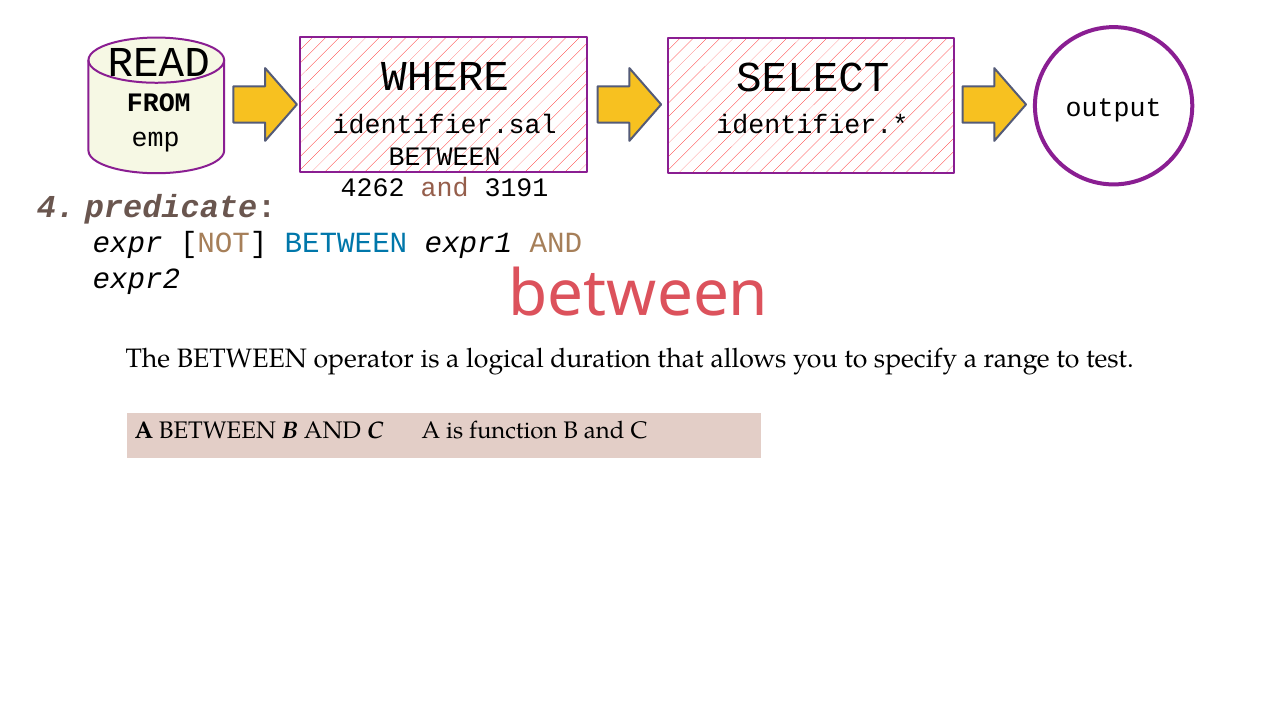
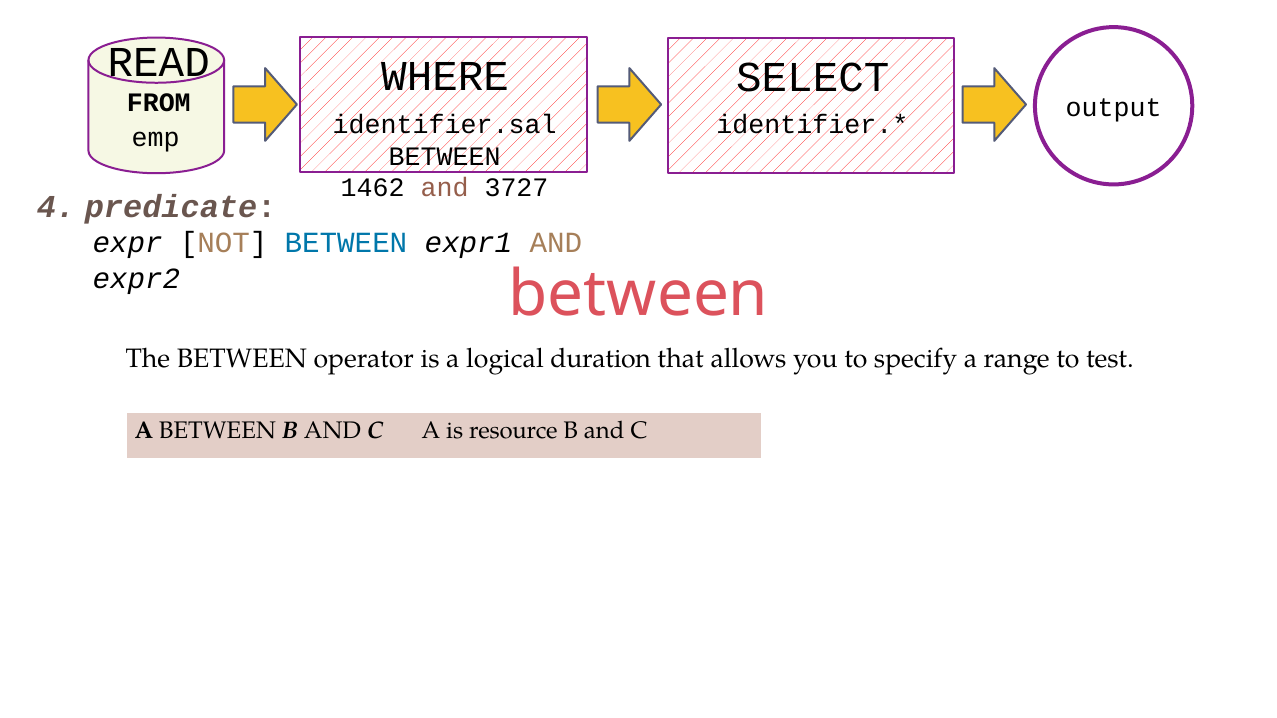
4262: 4262 -> 1462
3191: 3191 -> 3727
function: function -> resource
